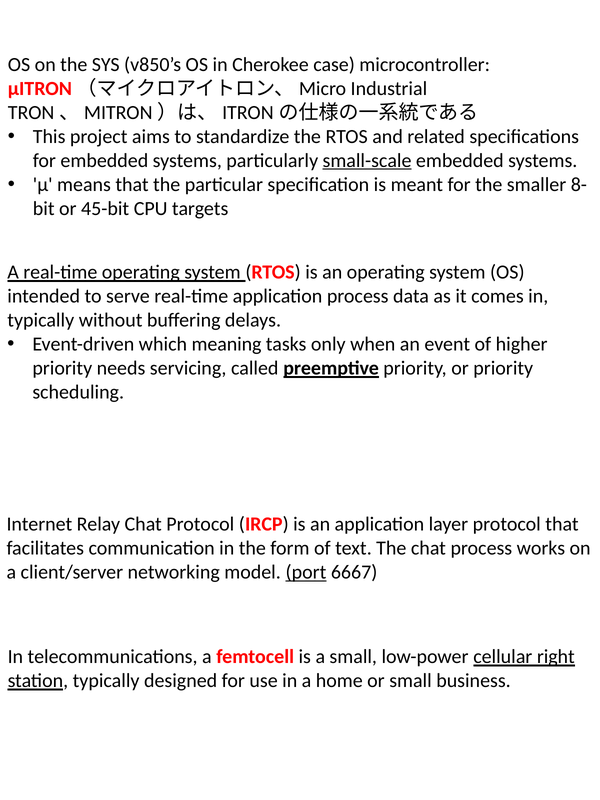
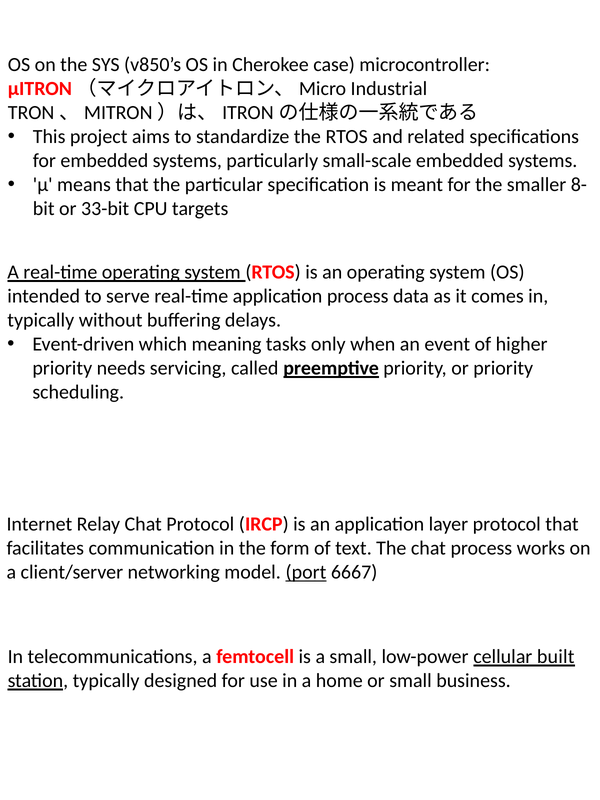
small-scale underline: present -> none
45-bit: 45-bit -> 33-bit
right: right -> built
